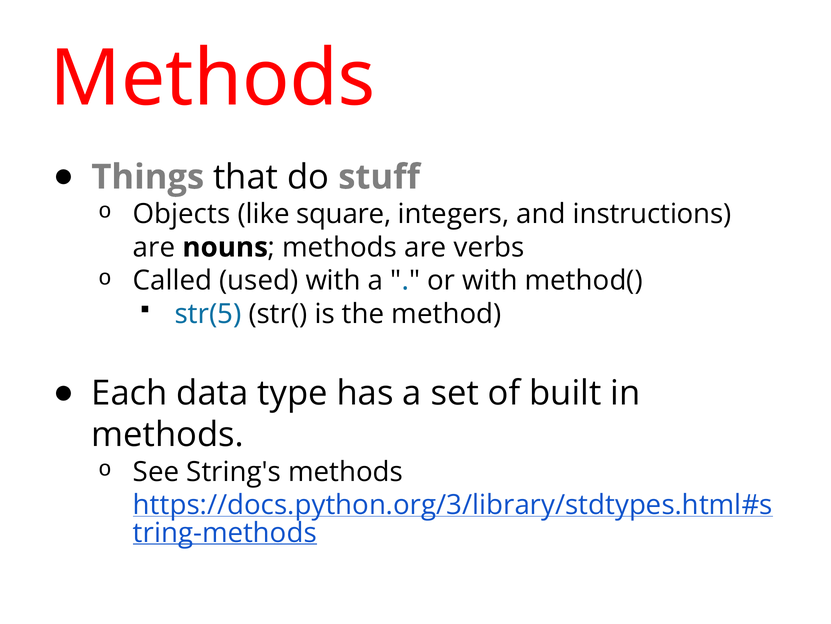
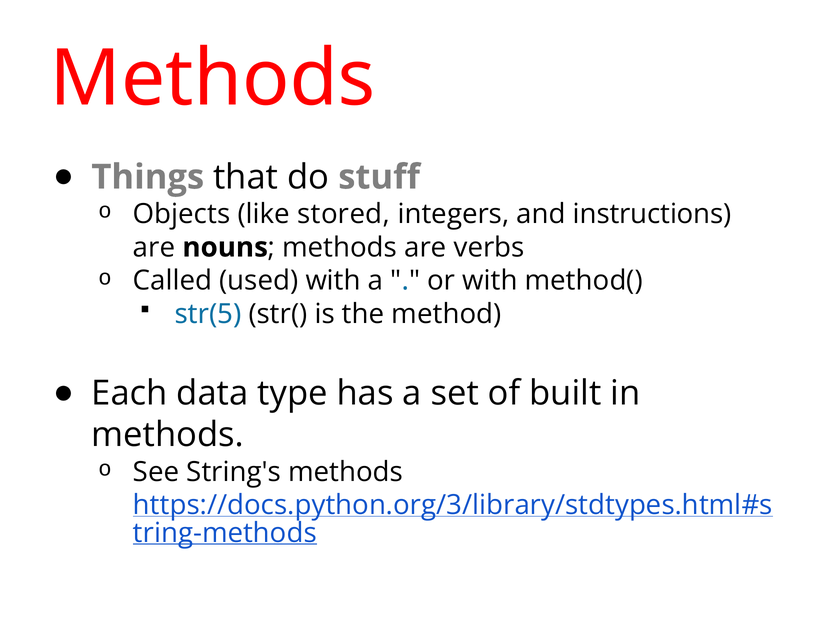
square: square -> stored
